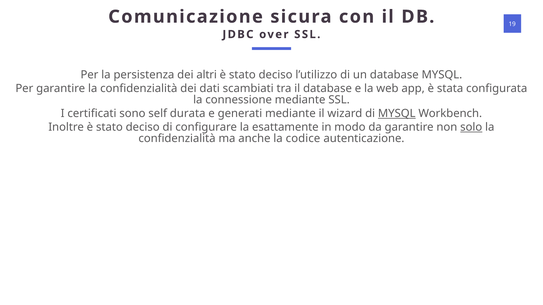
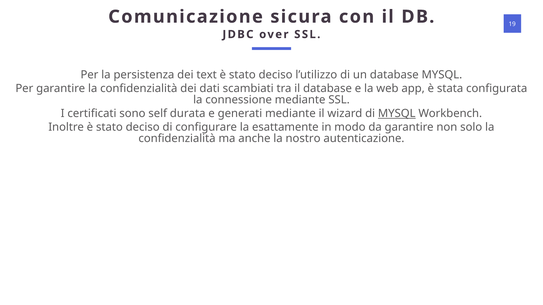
altri: altri -> text
solo underline: present -> none
codice: codice -> nostro
